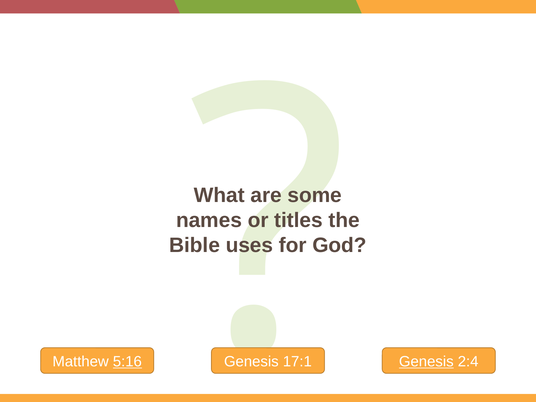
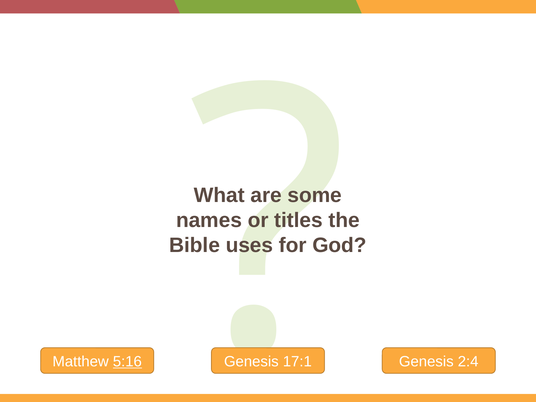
Genesis at (426, 362) underline: present -> none
